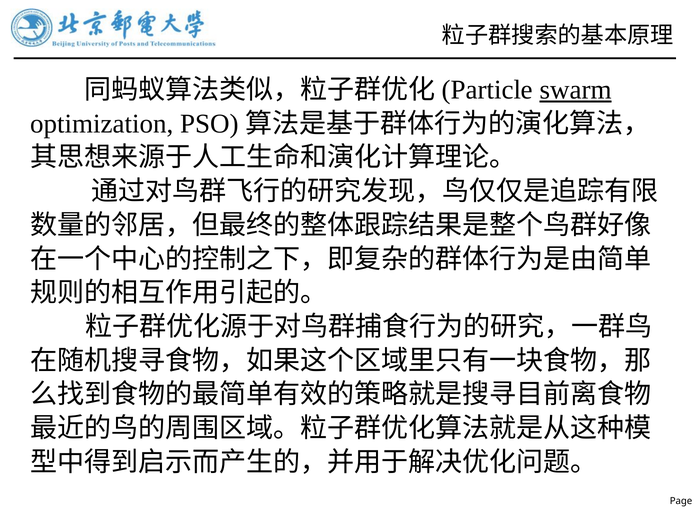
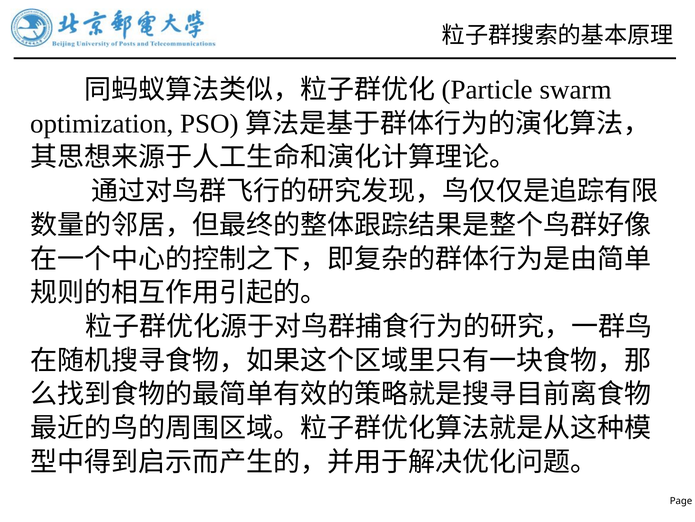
swarm underline: present -> none
